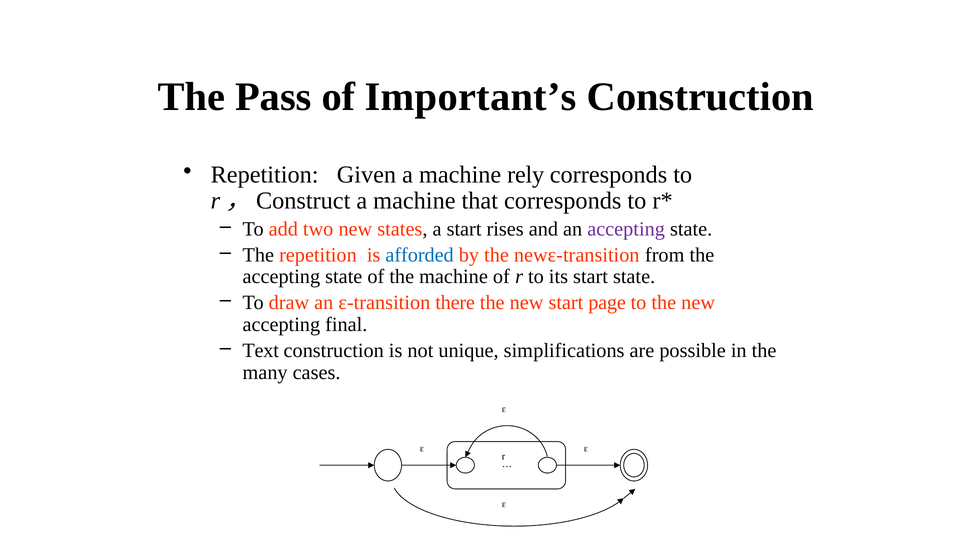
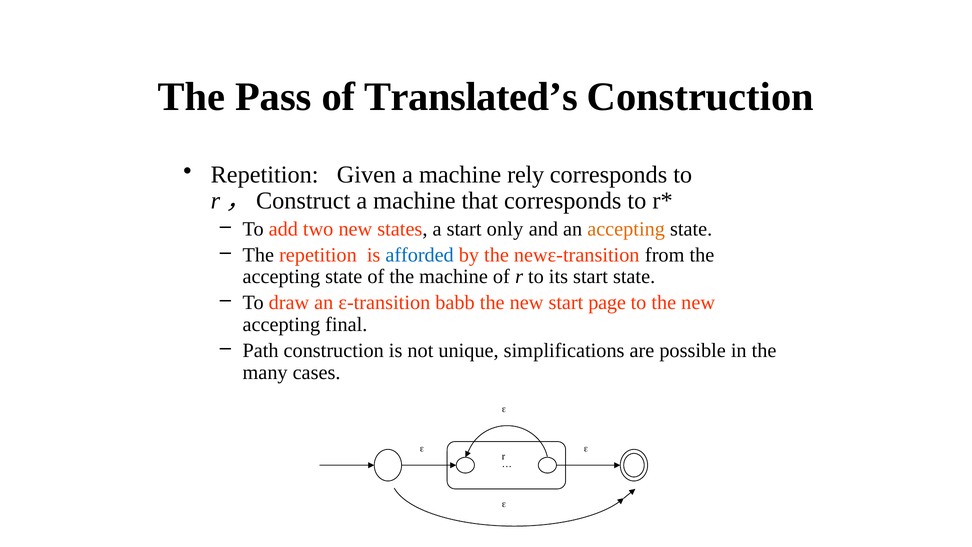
Important’s: Important’s -> Translated’s
rises: rises -> only
accepting at (626, 229) colour: purple -> orange
there: there -> babb
Text: Text -> Path
